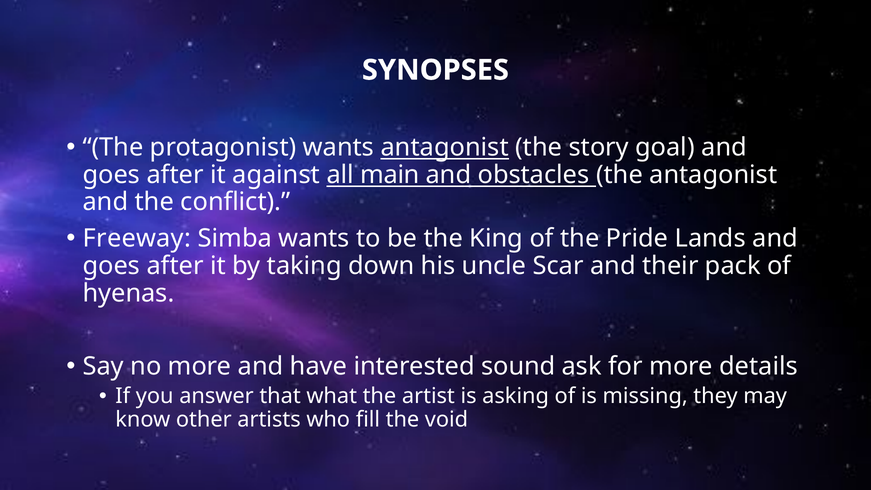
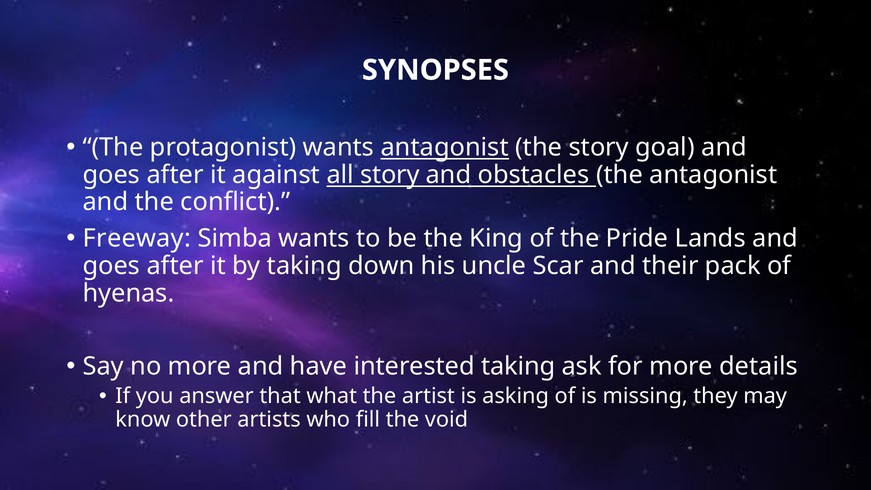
all main: main -> story
interested sound: sound -> taking
